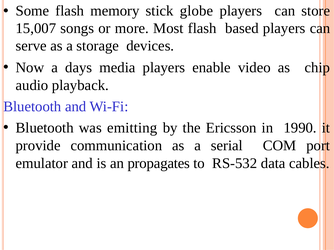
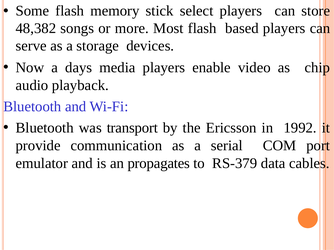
globe: globe -> select
15,007: 15,007 -> 48,382
emitting: emitting -> transport
1990: 1990 -> 1992
RS-532: RS-532 -> RS-379
